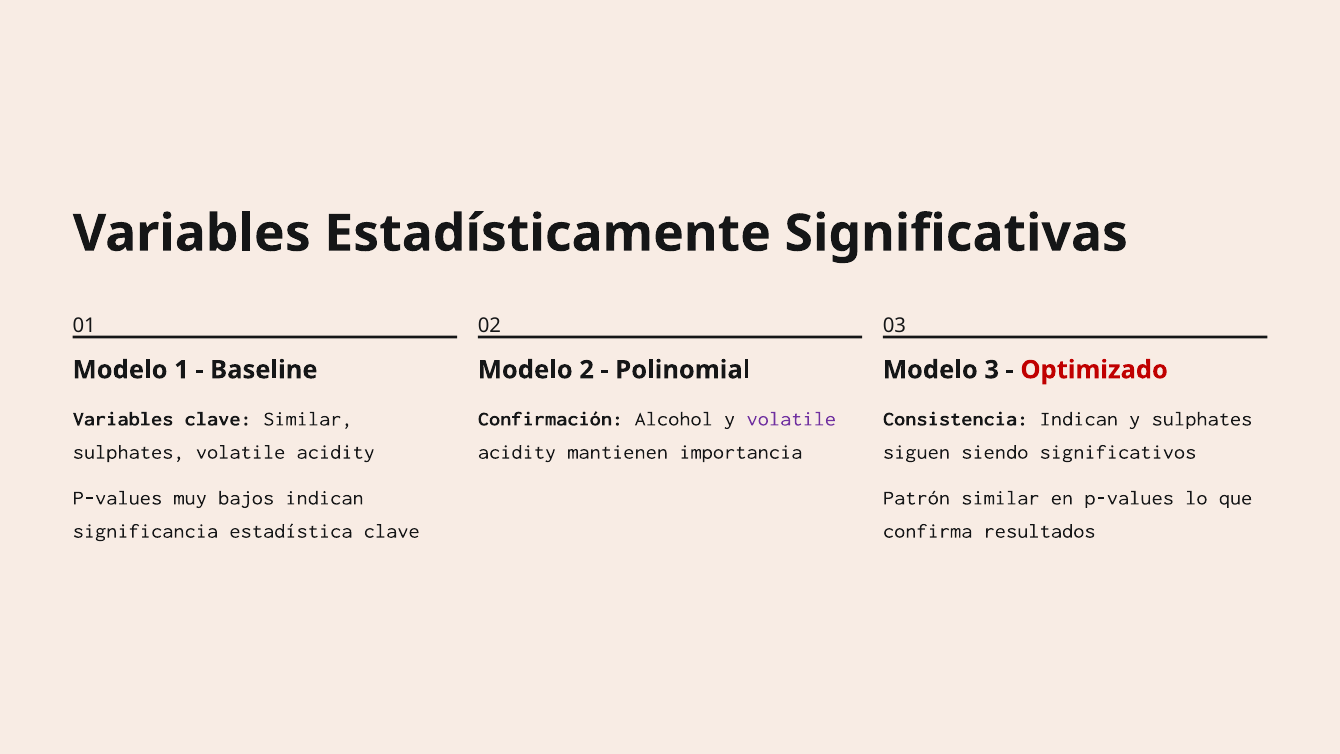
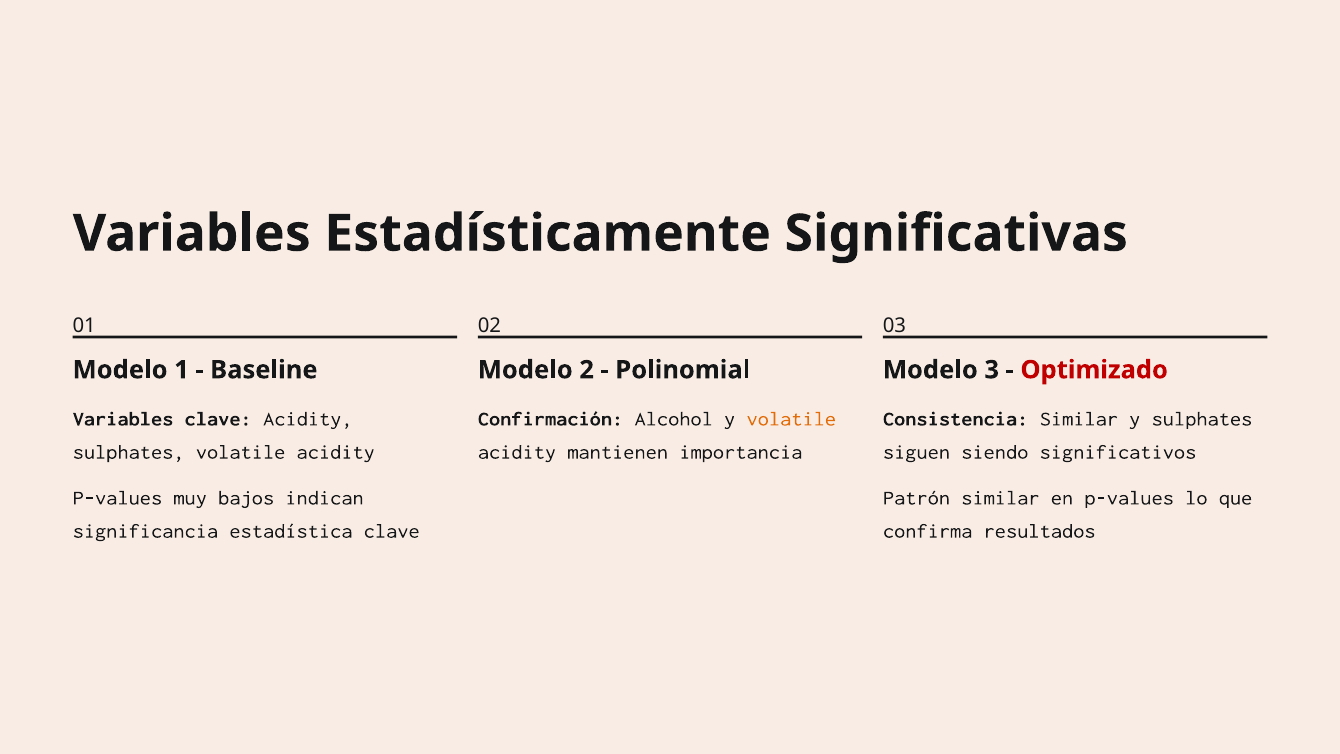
clave Similar: Similar -> Acidity
volatile at (791, 419) colour: purple -> orange
Consistencia Indican: Indican -> Similar
